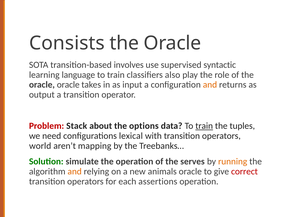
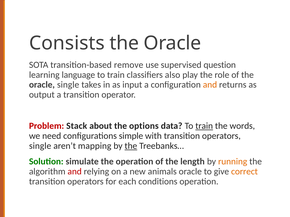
involves: involves -> remove
syntactic: syntactic -> question
oracle oracle: oracle -> single
tuples: tuples -> words
lexical: lexical -> simple
world at (40, 146): world -> single
the at (131, 146) underline: none -> present
serves: serves -> length
and at (75, 172) colour: orange -> red
correct colour: red -> orange
assertions: assertions -> conditions
